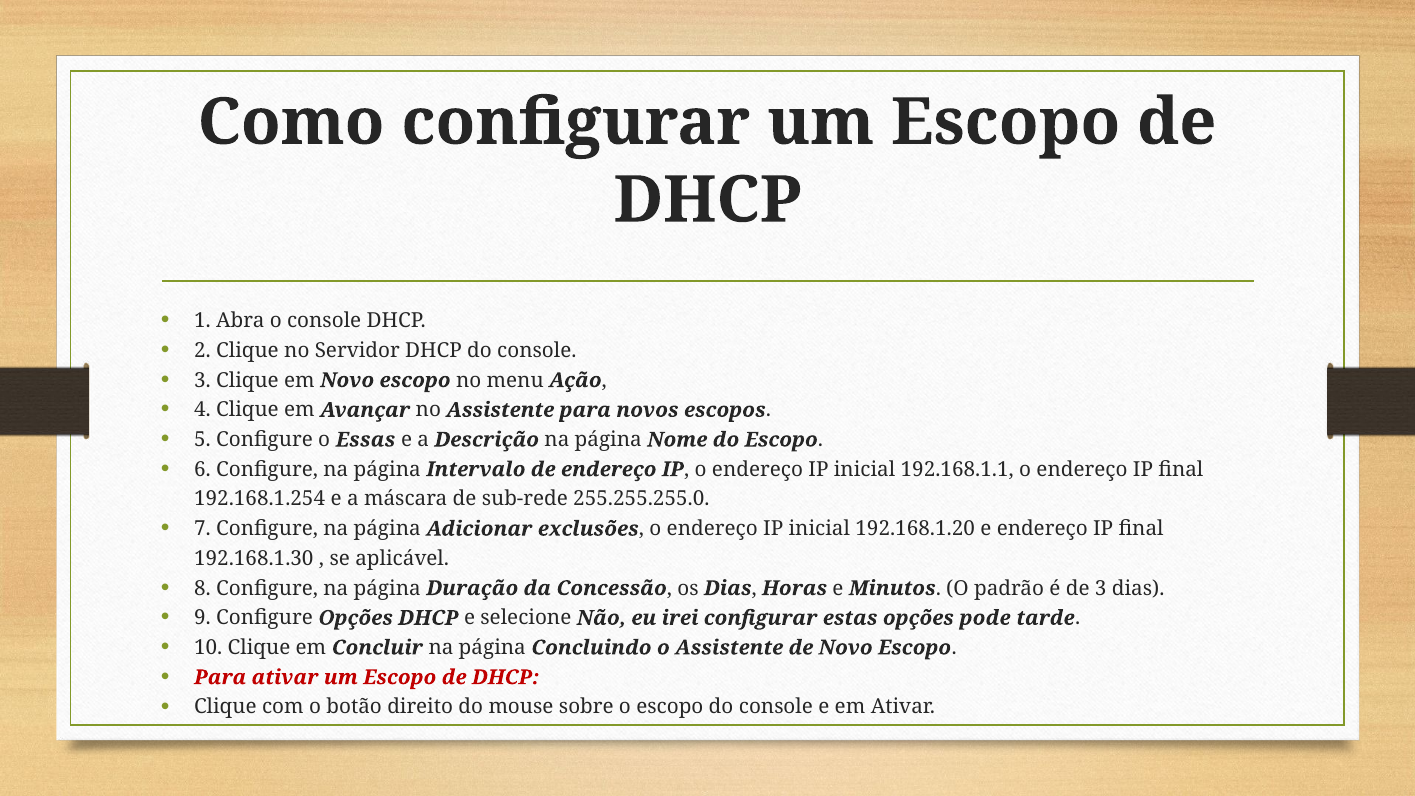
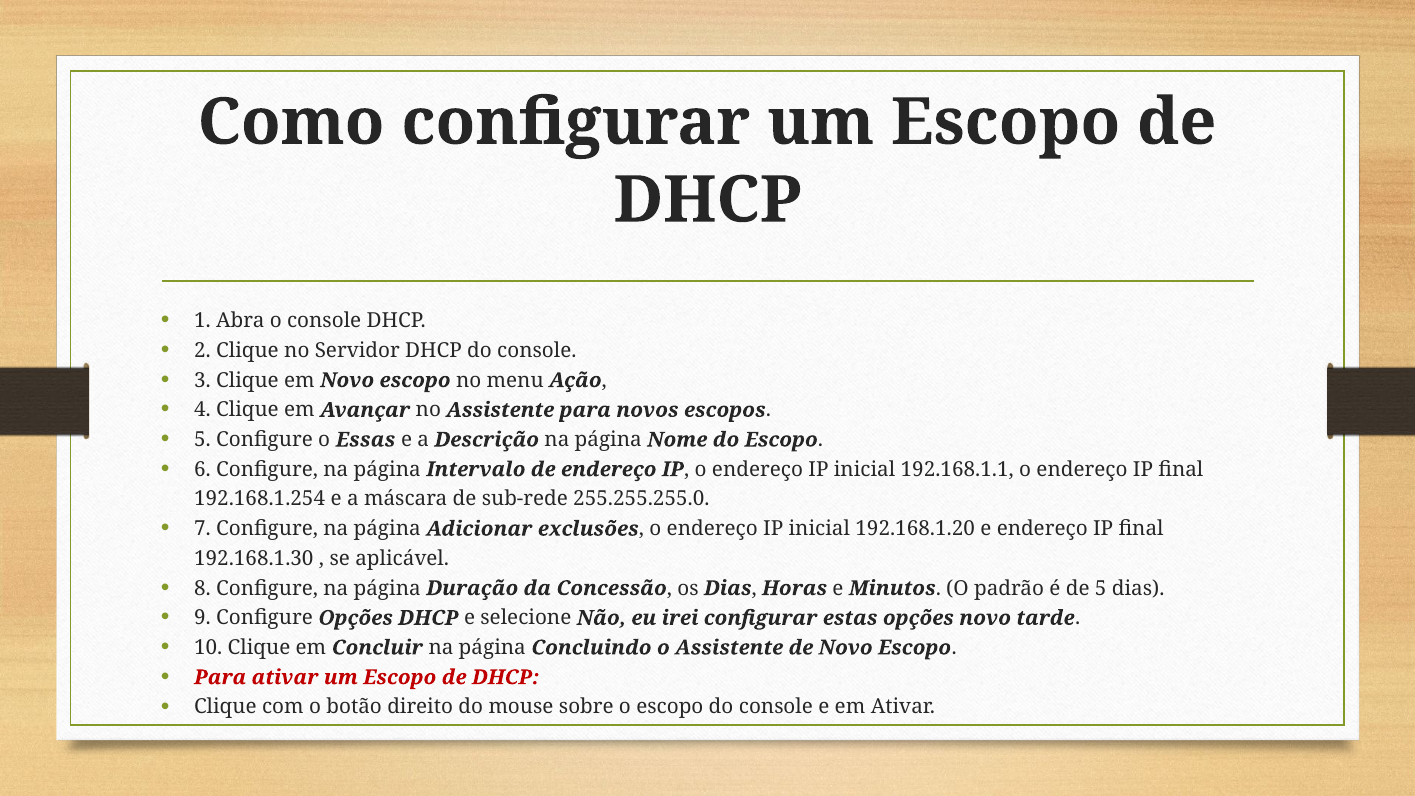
de 3: 3 -> 5
opções pode: pode -> novo
